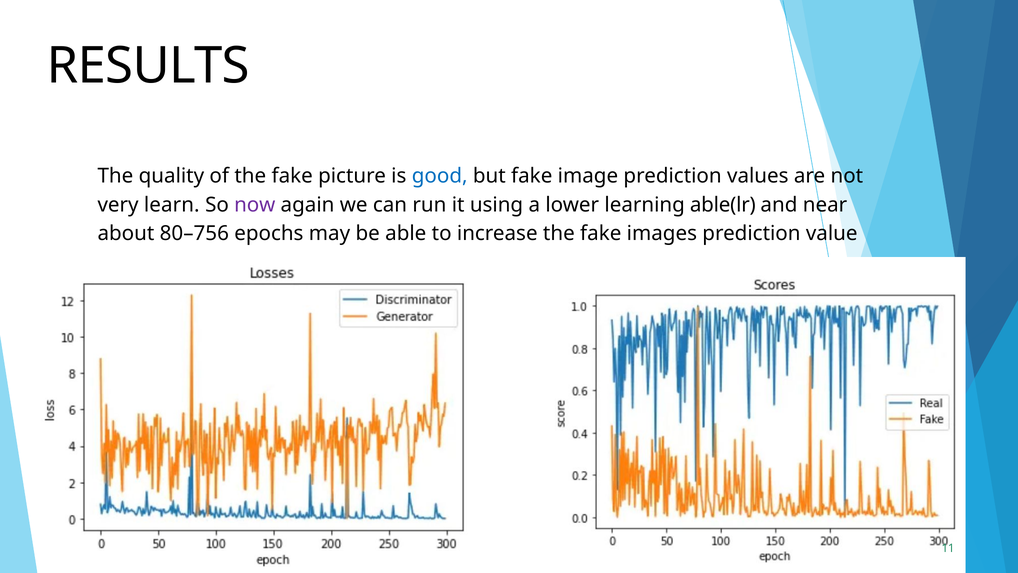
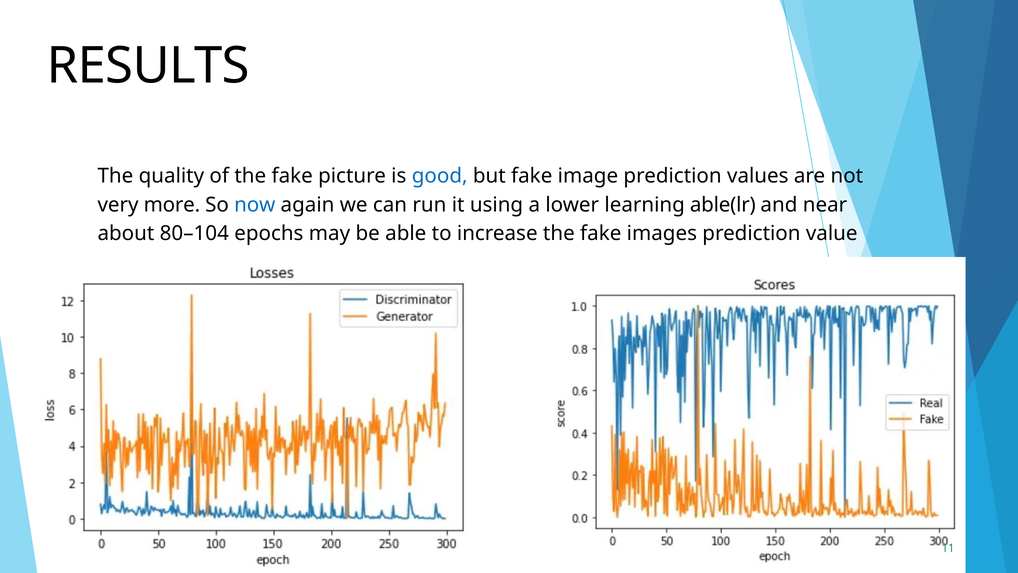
learn: learn -> more
now colour: purple -> blue
80–756: 80–756 -> 80–104
